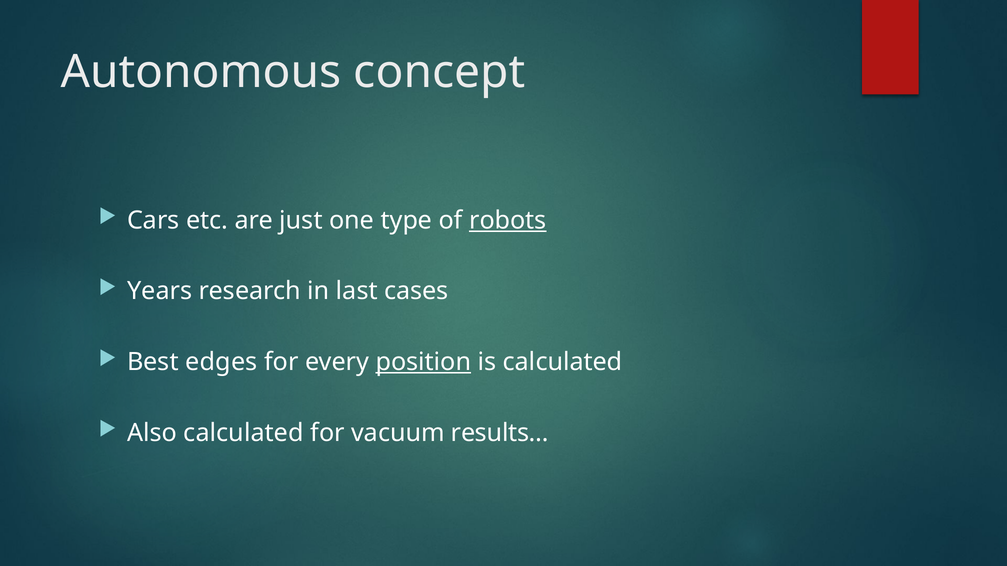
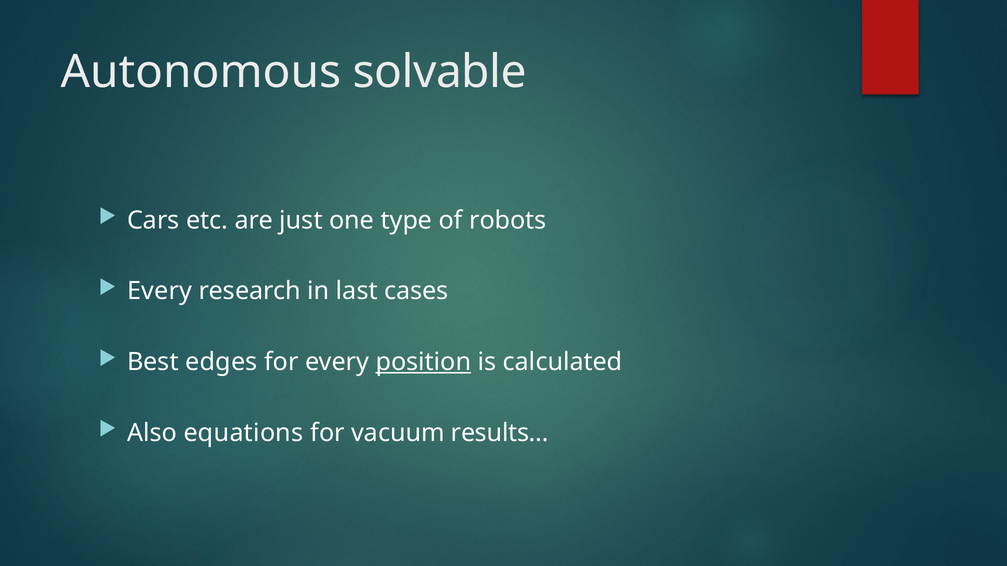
concept: concept -> solvable
robots underline: present -> none
Years at (160, 291): Years -> Every
Also calculated: calculated -> equations
